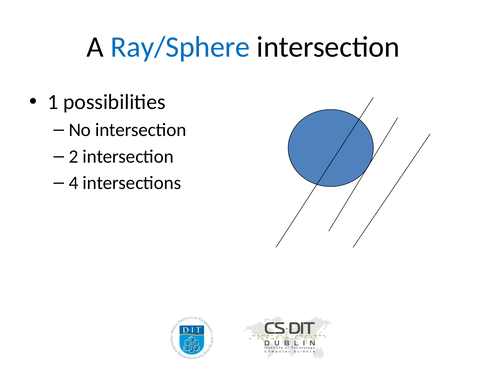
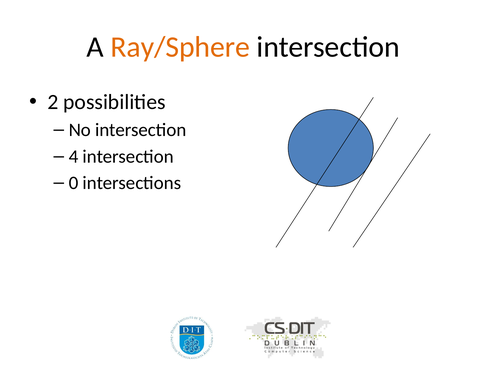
Ray/Sphere colour: blue -> orange
1: 1 -> 2
2: 2 -> 4
4: 4 -> 0
